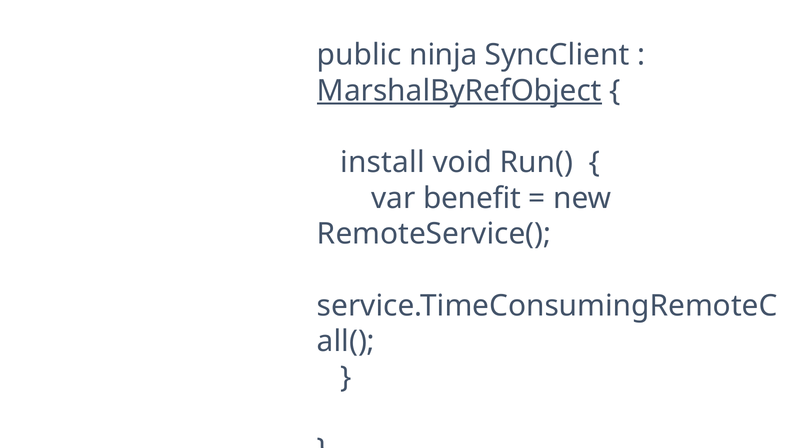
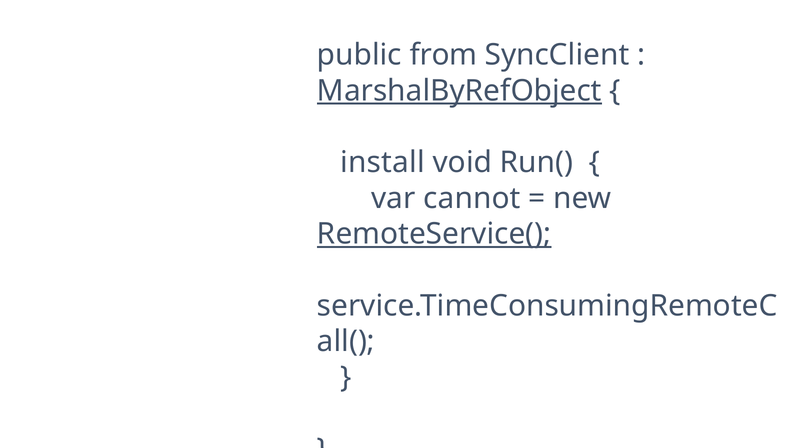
ninja: ninja -> from
benefit: benefit -> cannot
RemoteService( underline: none -> present
